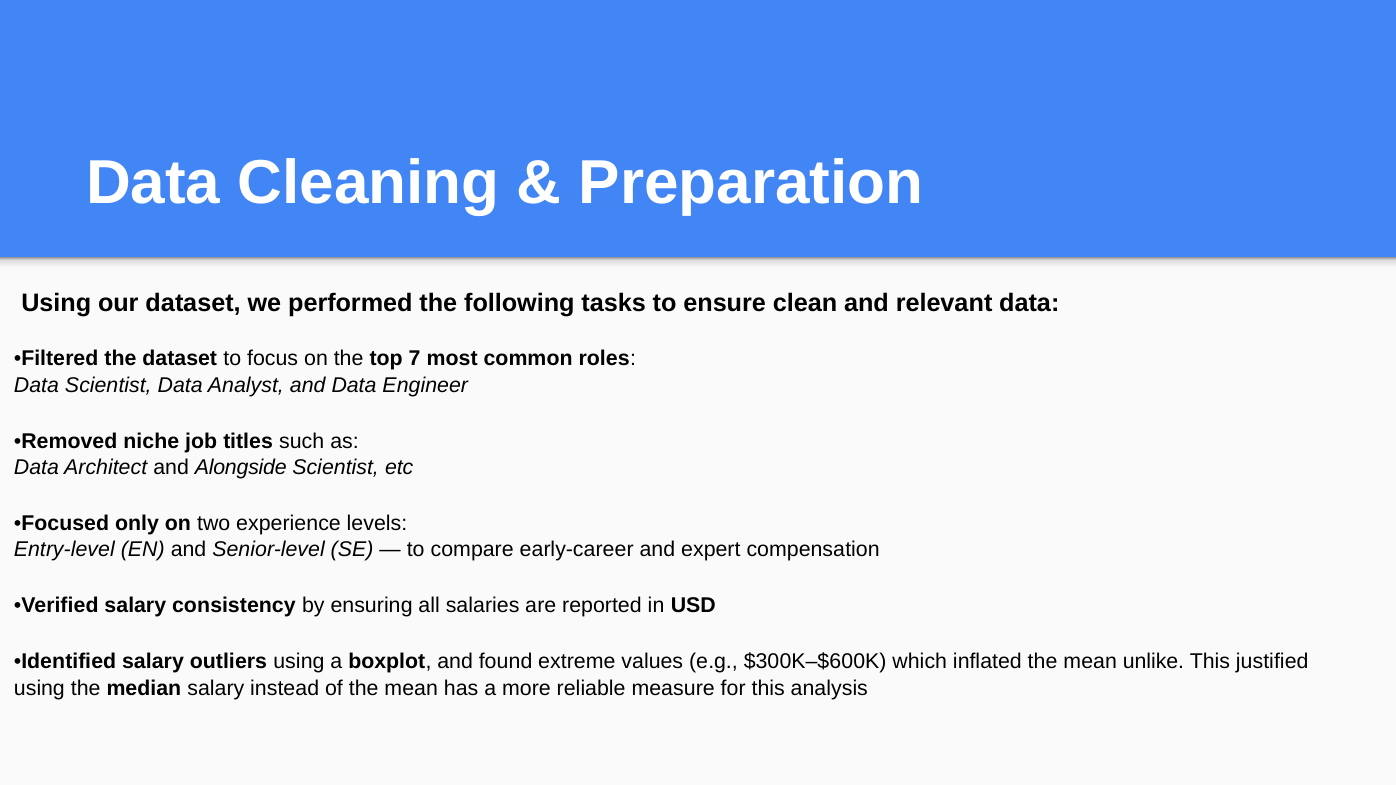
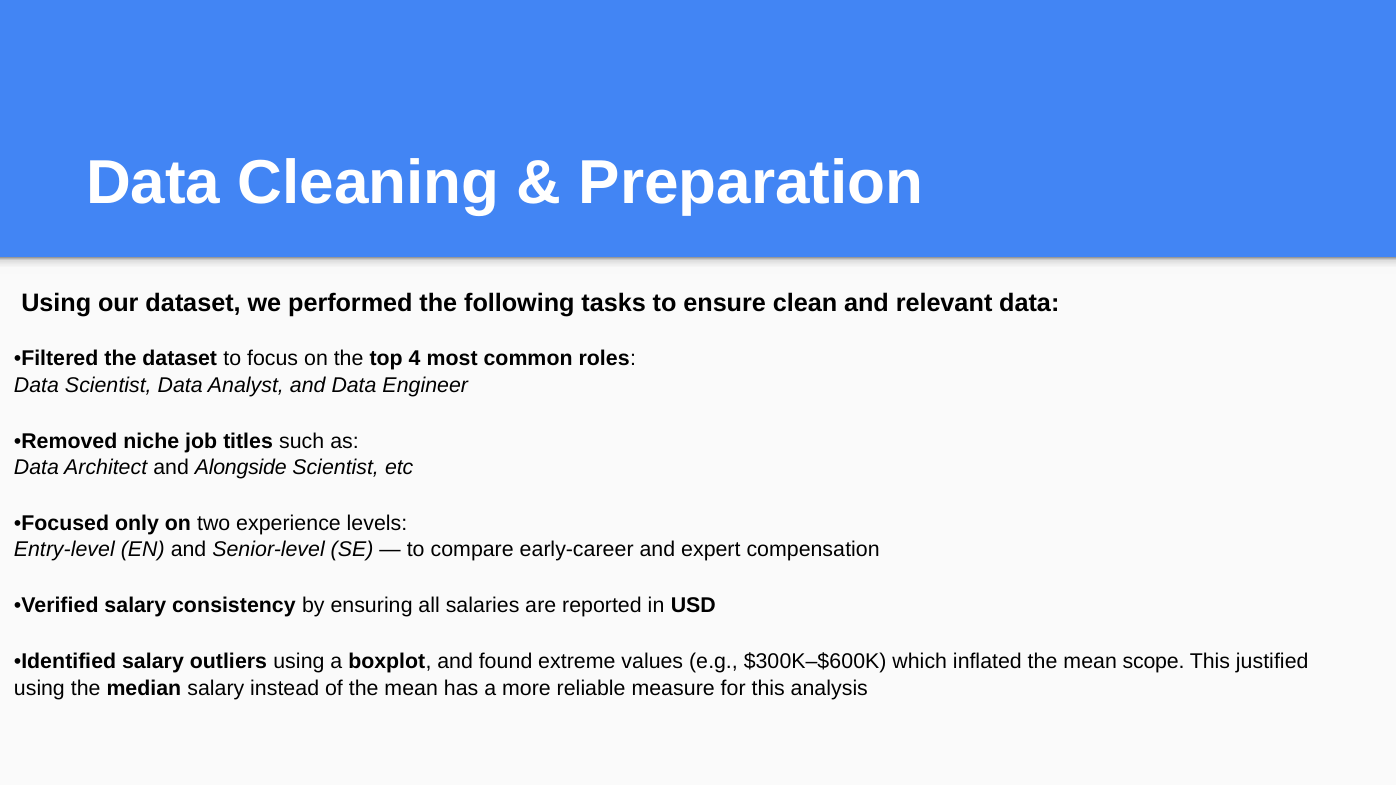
7: 7 -> 4
unlike: unlike -> scope
